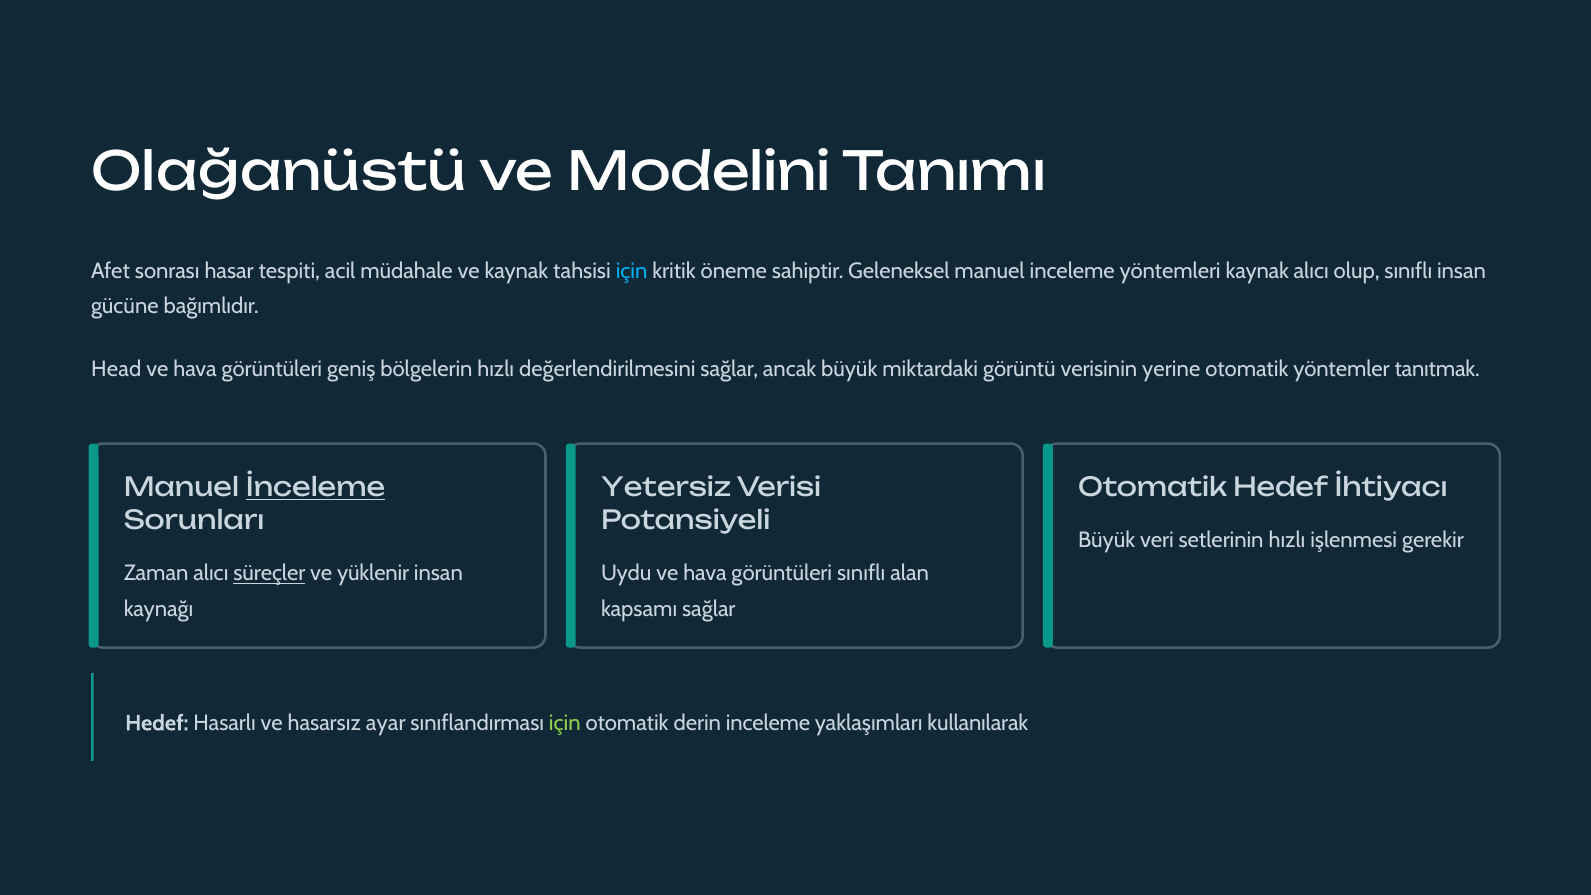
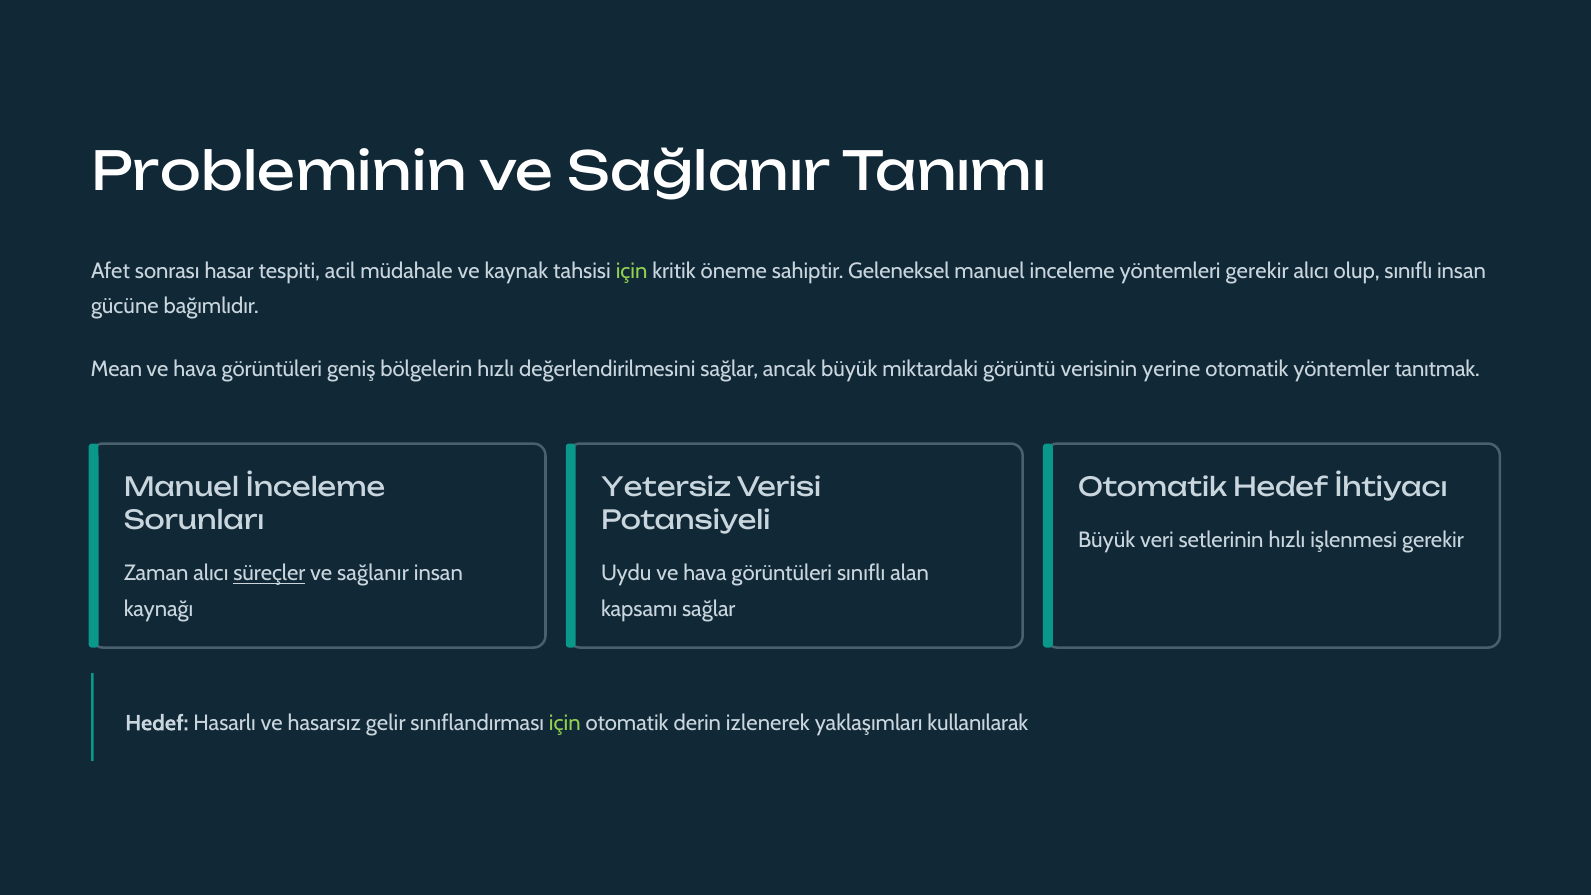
Olağanüstü: Olağanüstü -> Probleminin
Modelini at (699, 173): Modelini -> Sağlanır
için at (632, 271) colour: light blue -> light green
yöntemleri kaynak: kaynak -> gerekir
Head: Head -> Mean
İnceleme underline: present -> none
yüklenir at (373, 574): yüklenir -> sağlanır
ayar: ayar -> gelir
derin inceleme: inceleme -> izlenerek
